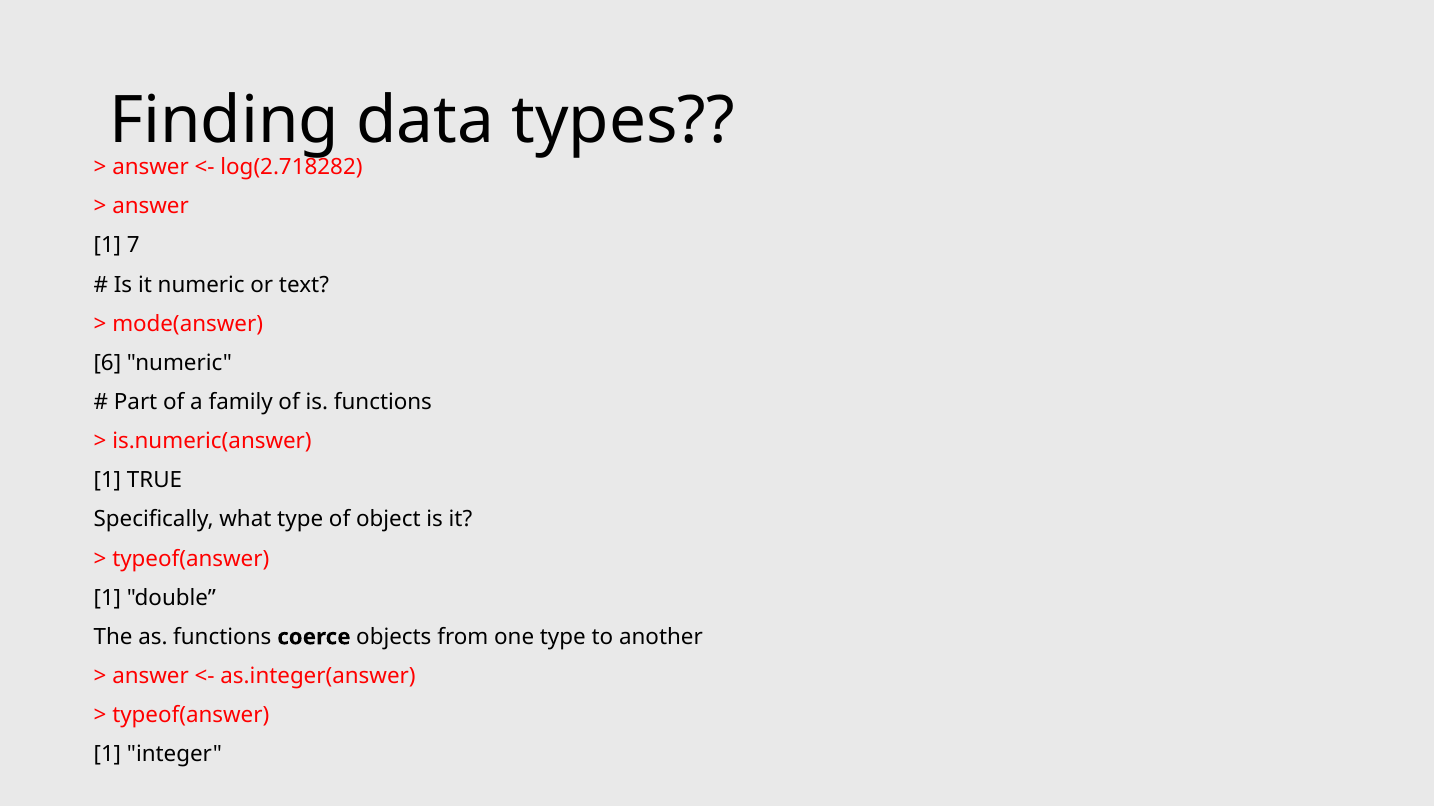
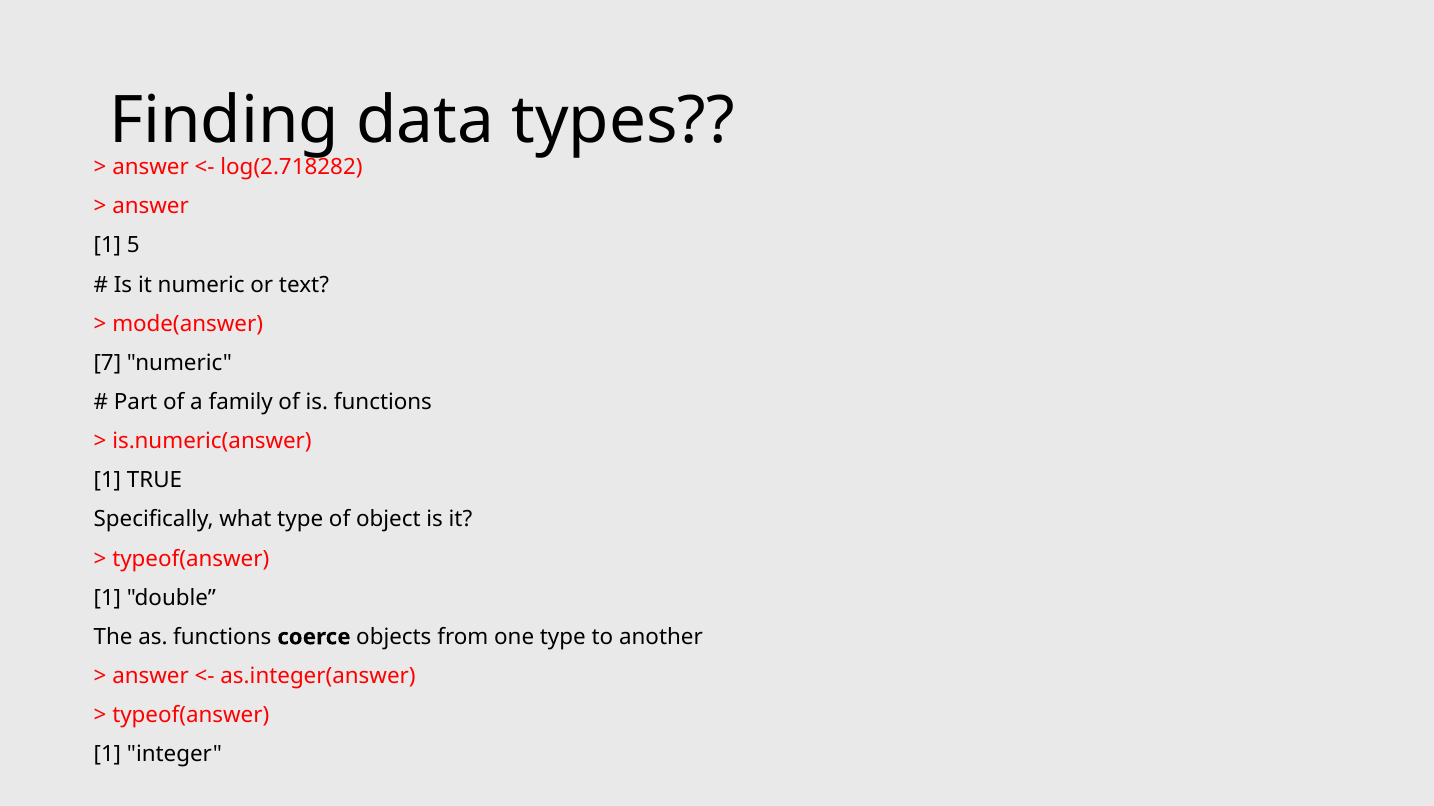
7: 7 -> 5
6: 6 -> 7
